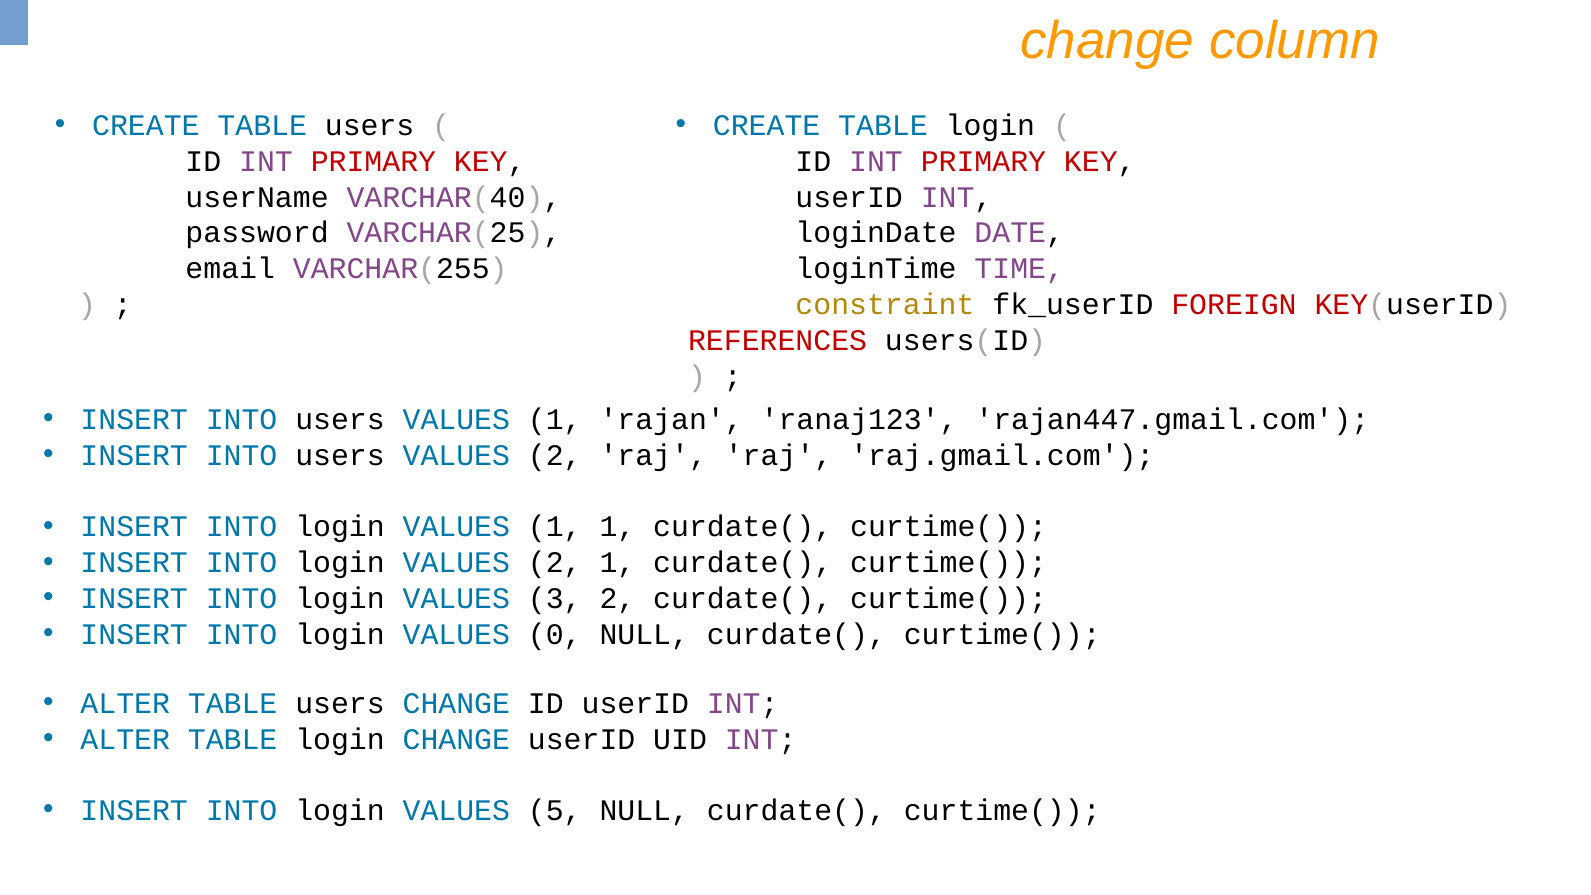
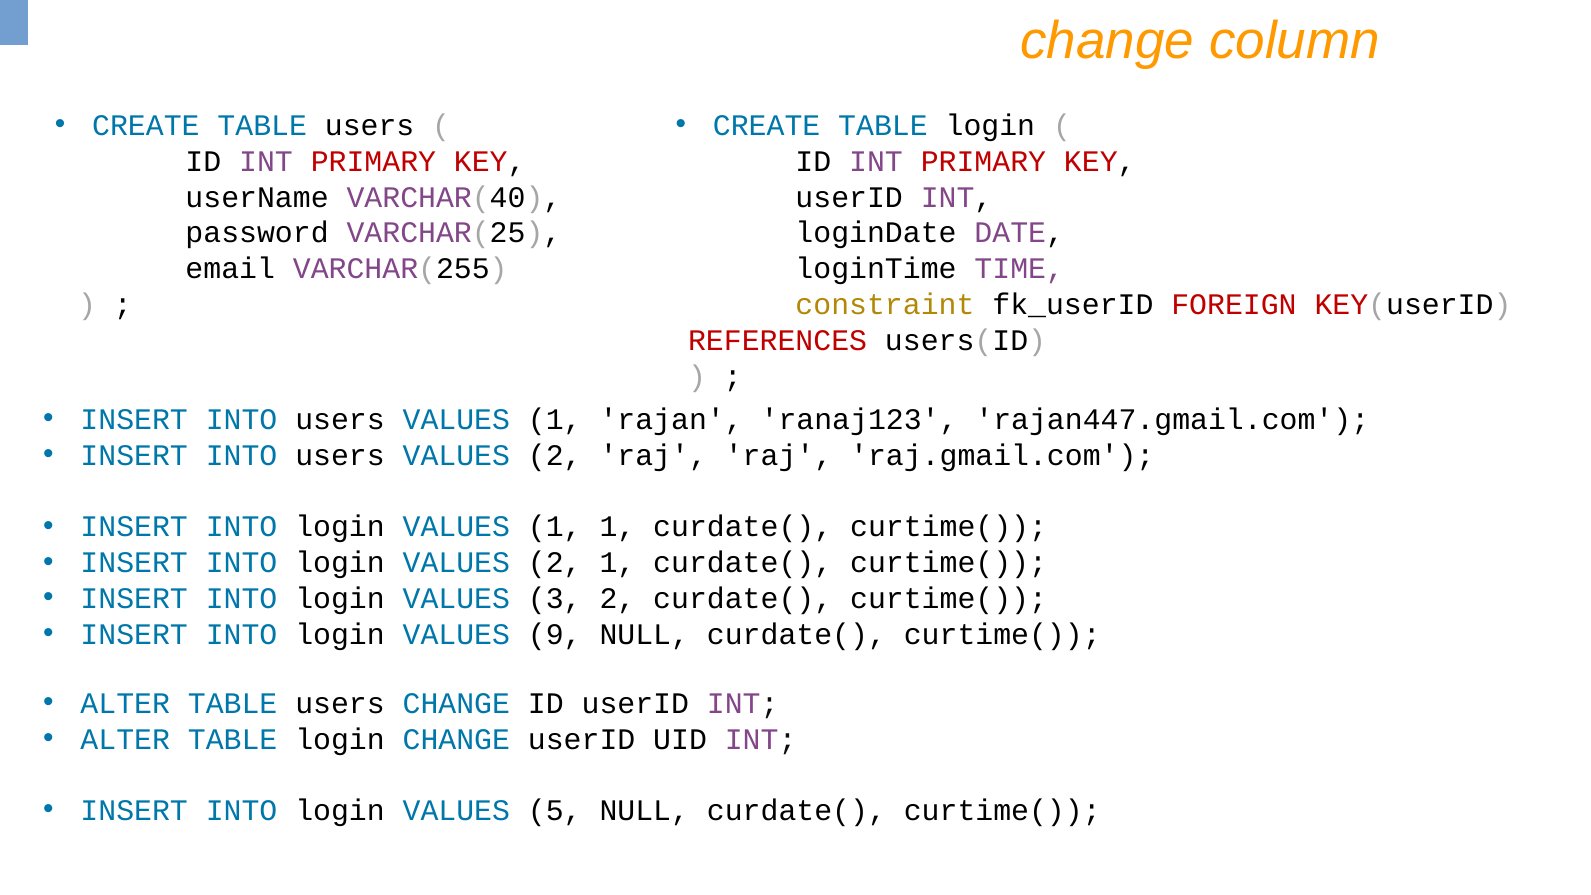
0: 0 -> 9
